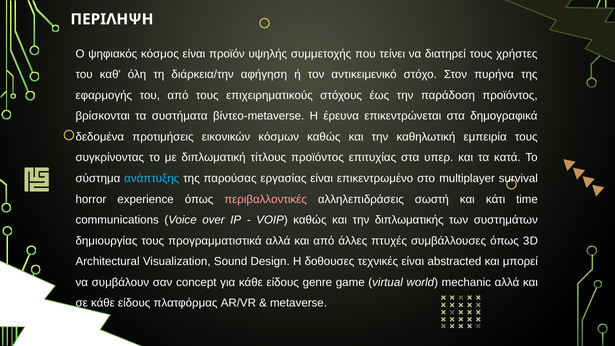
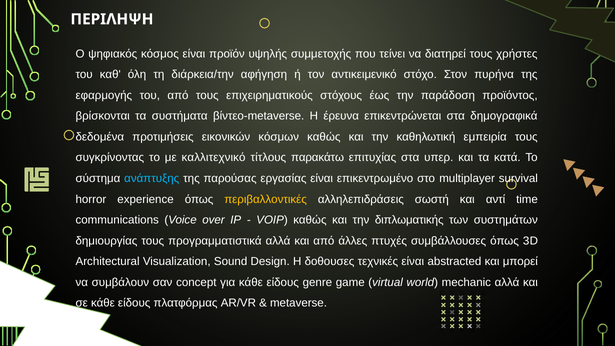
διπλωματική: διπλωματική -> καλλιτεχνικό
τίτλους προϊόντος: προϊόντος -> παρακάτω
περιβαλλοντικές colour: pink -> yellow
κάτι: κάτι -> αντί
